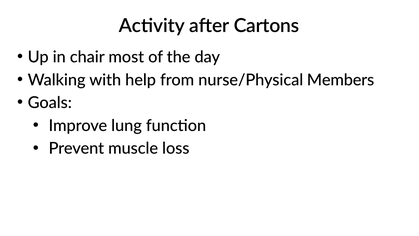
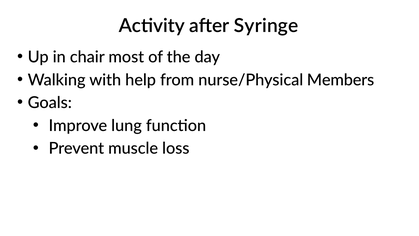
Cartons: Cartons -> Syringe
